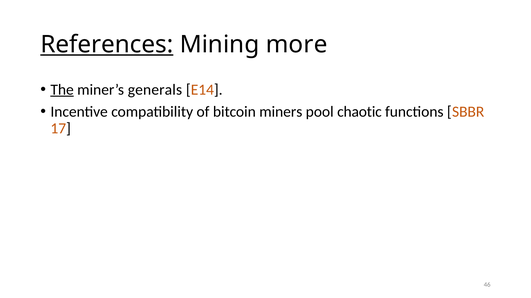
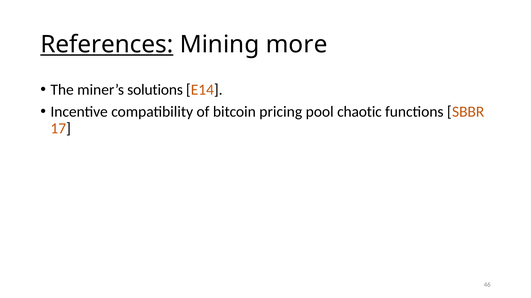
The underline: present -> none
generals: generals -> solutions
miners: miners -> pricing
